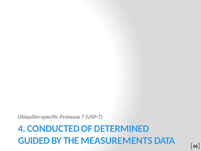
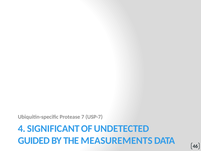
CONDUCTED: CONDUCTED -> SIGNIFICANT
DETERMINED: DETERMINED -> UNDETECTED
